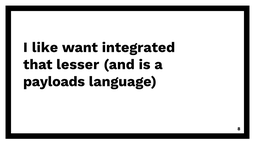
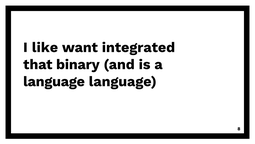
lesser: lesser -> binary
payloads at (54, 81): payloads -> language
